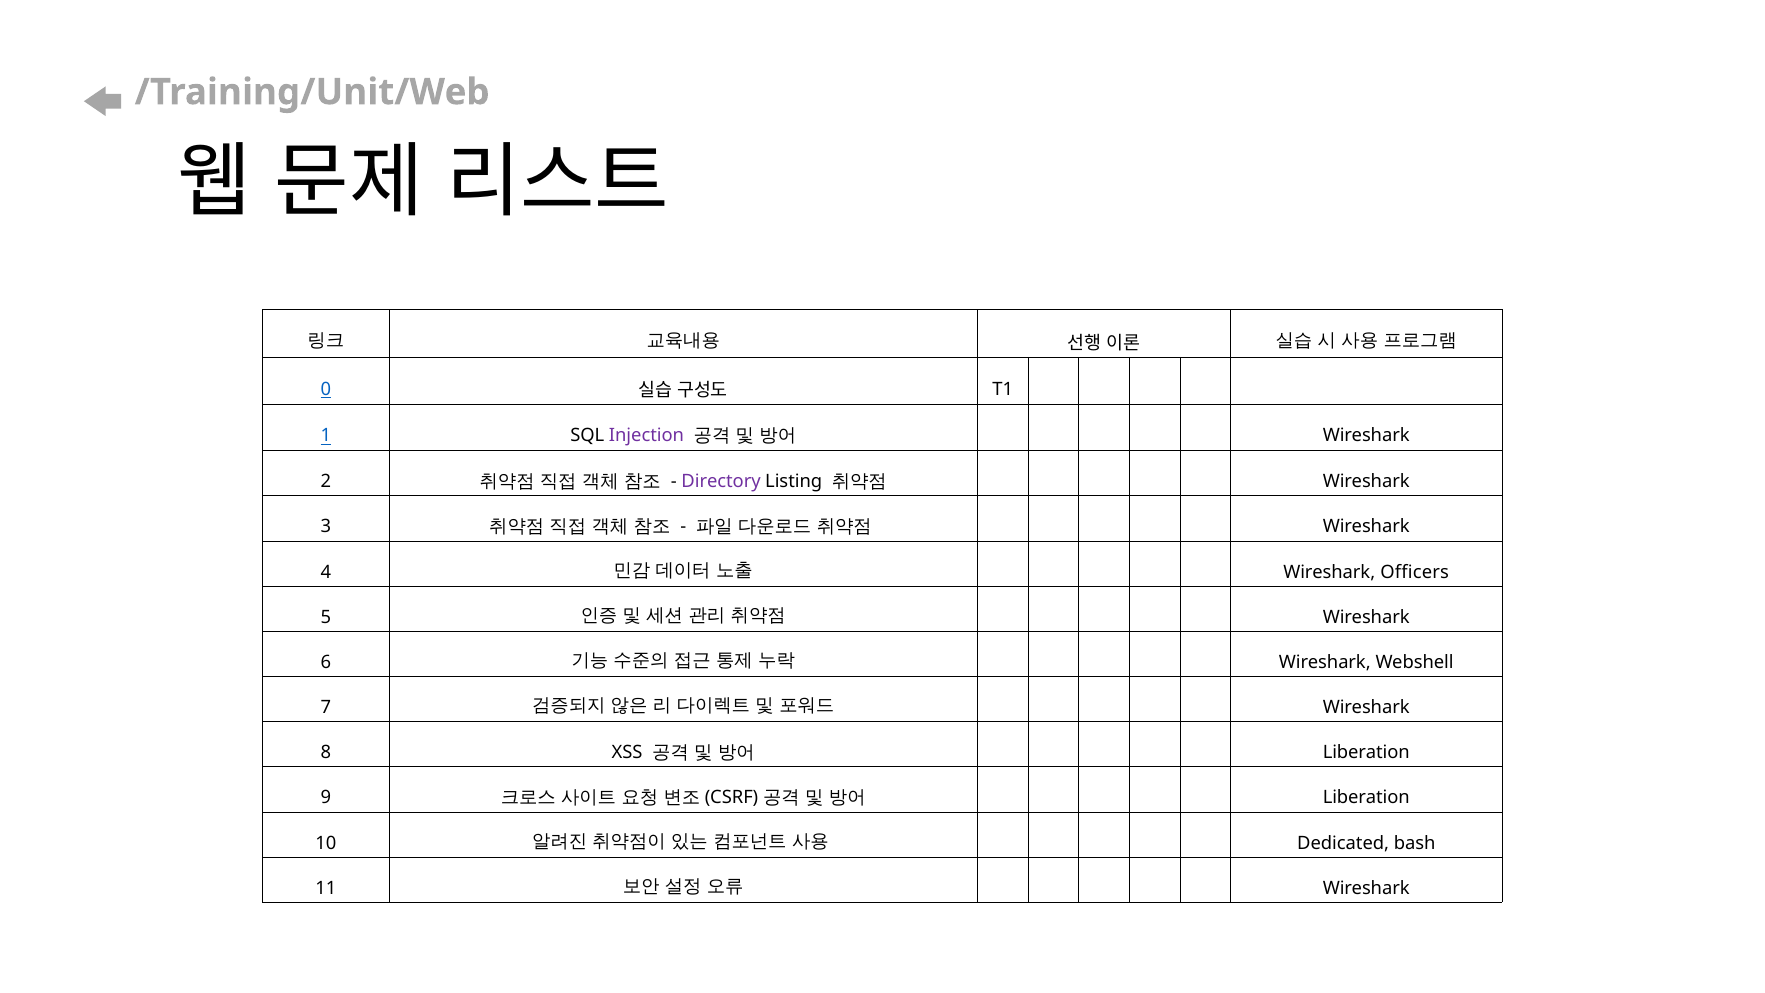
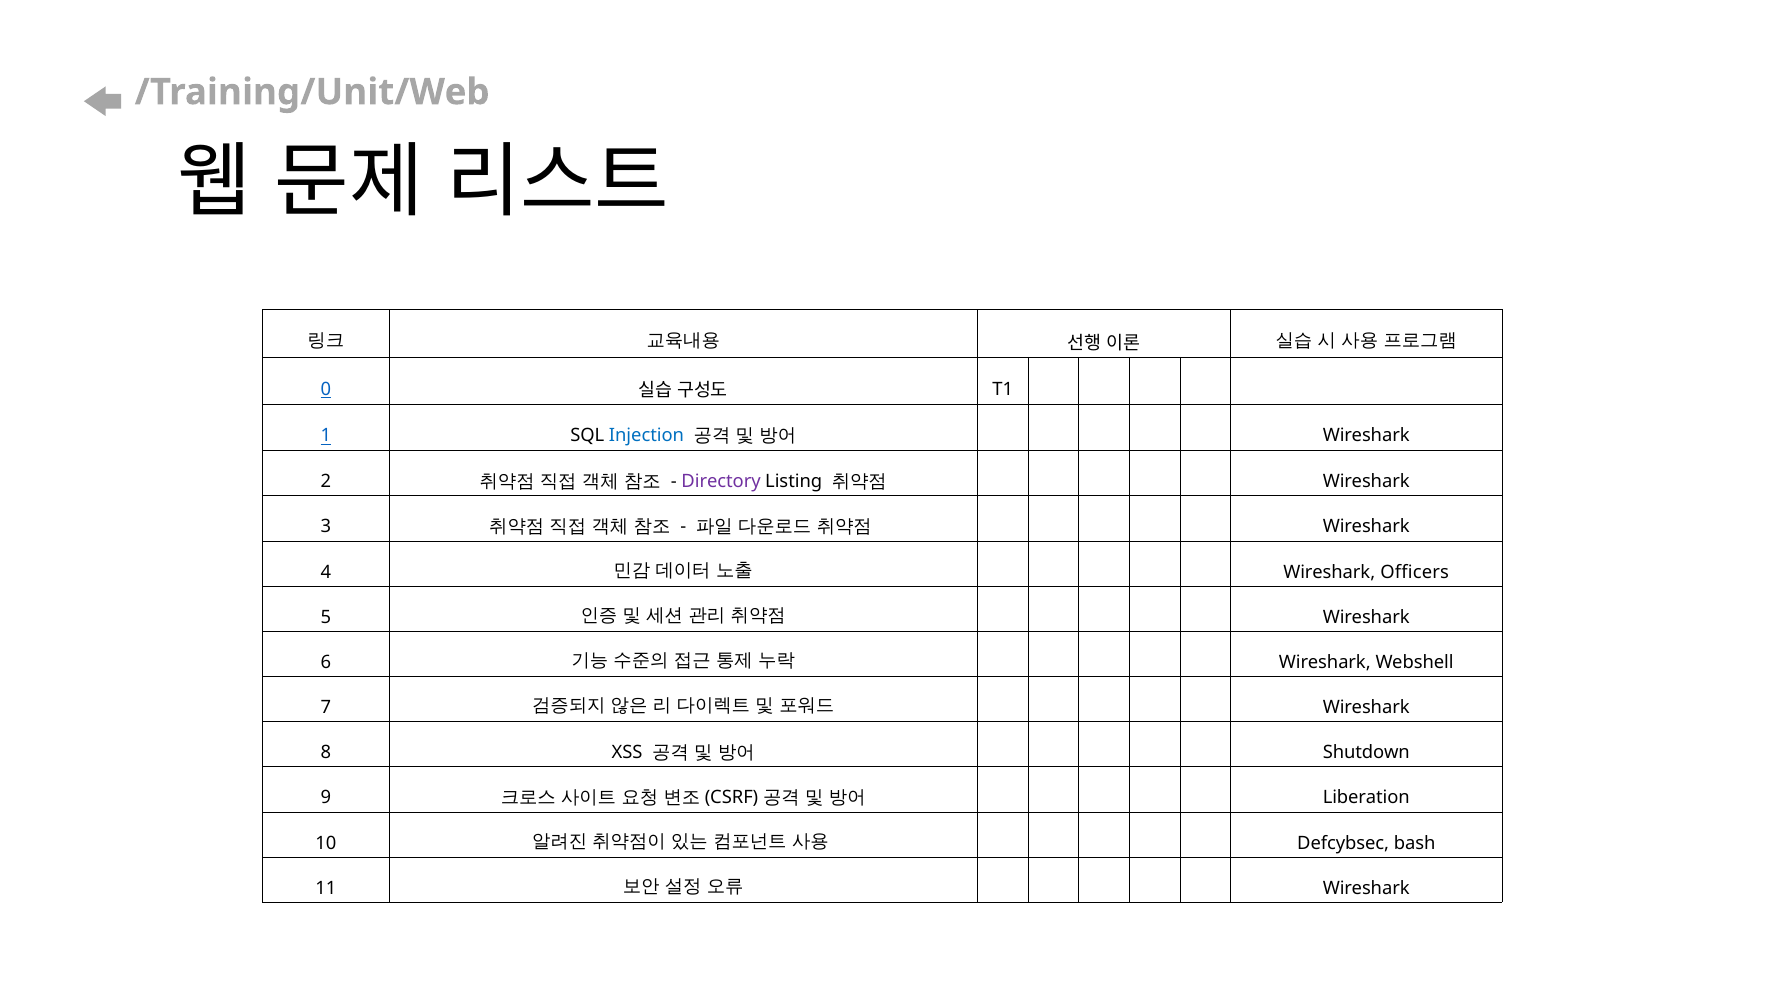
Injection colour: purple -> blue
Liberation at (1366, 752): Liberation -> Shutdown
Dedicated: Dedicated -> Defcybsec
